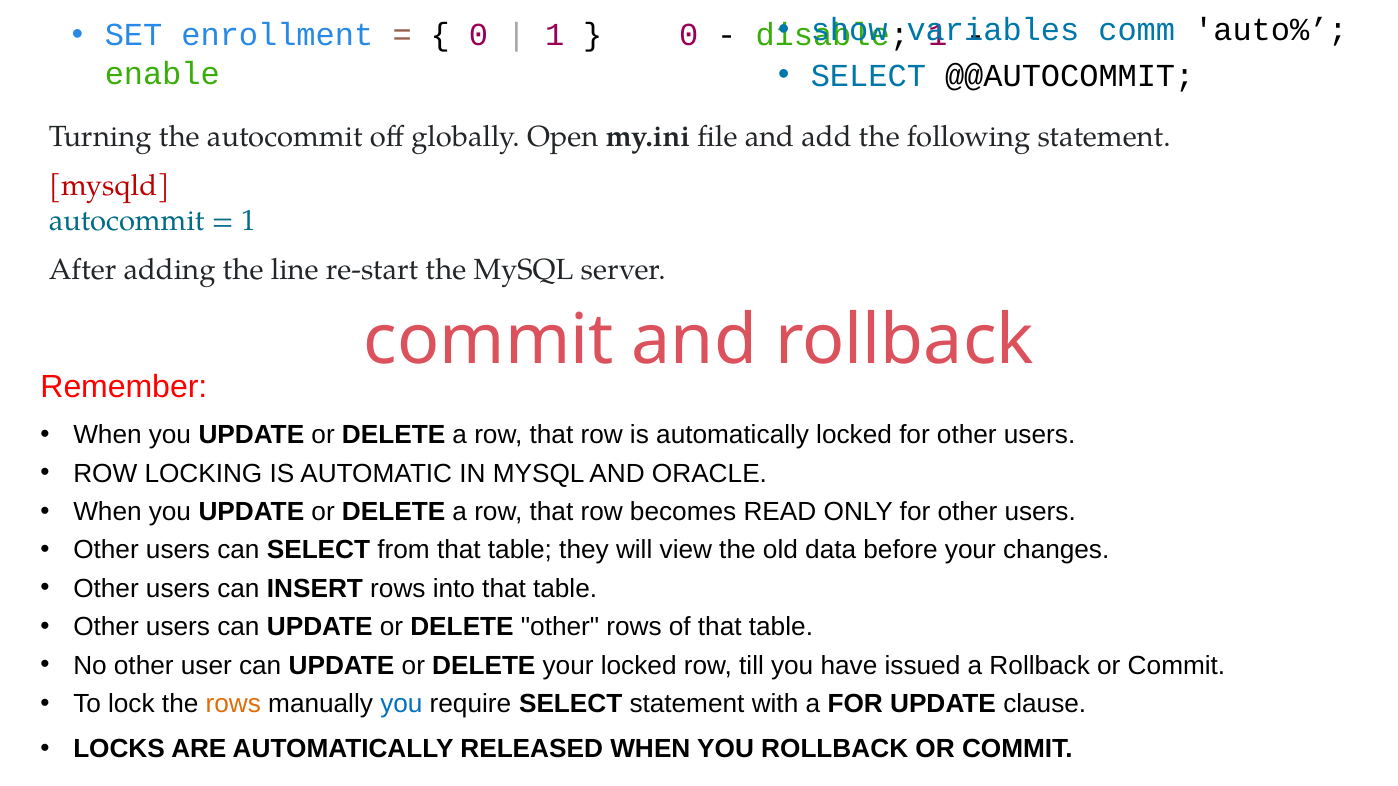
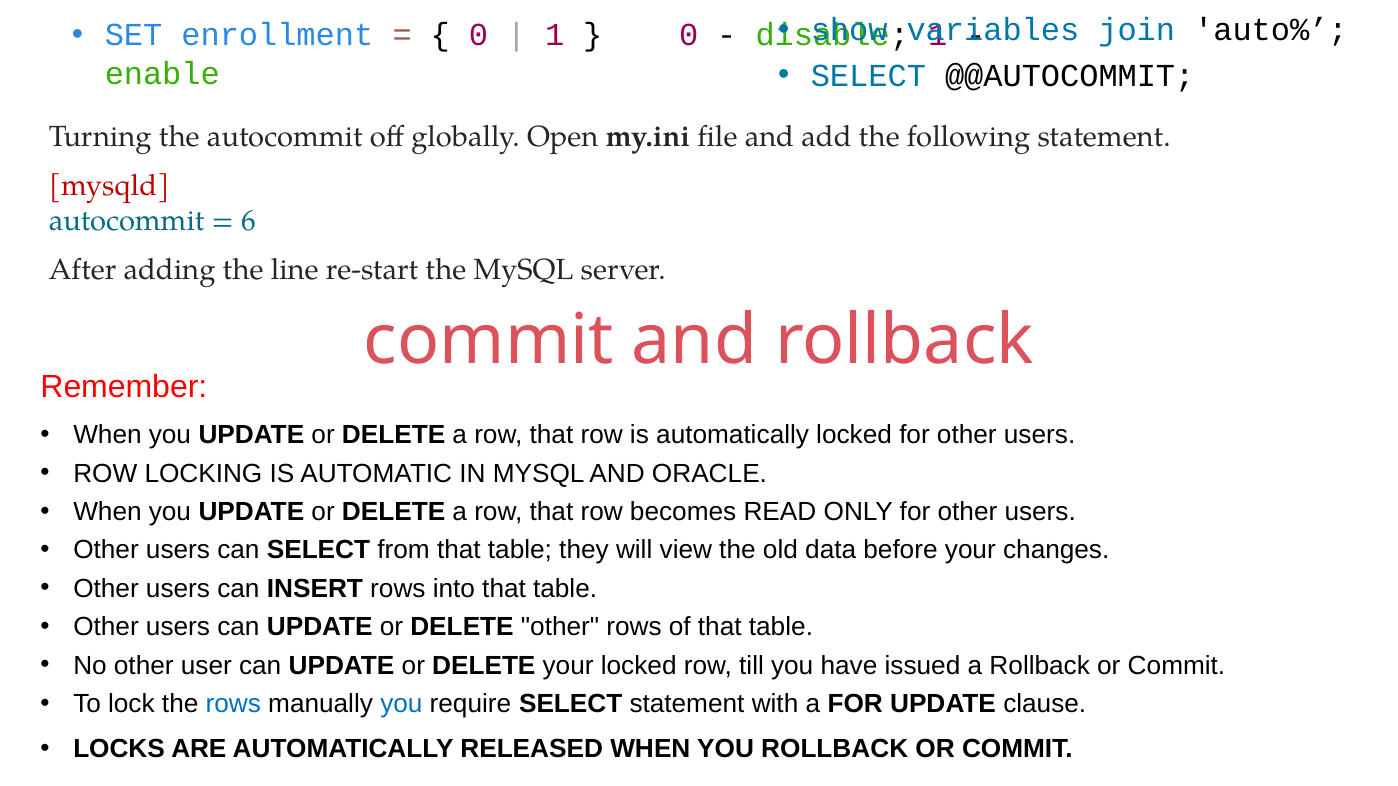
comm: comm -> join
1 at (248, 221): 1 -> 6
rows at (233, 704) colour: orange -> blue
